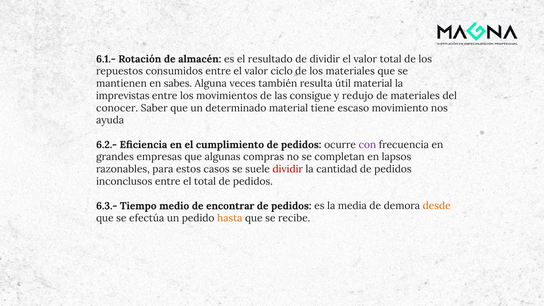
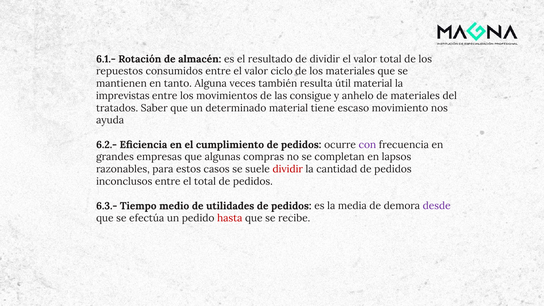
sabes: sabes -> tanto
redujo: redujo -> anhelo
conocer: conocer -> tratados
encontrar: encontrar -> utilidades
desde colour: orange -> purple
hasta colour: orange -> red
